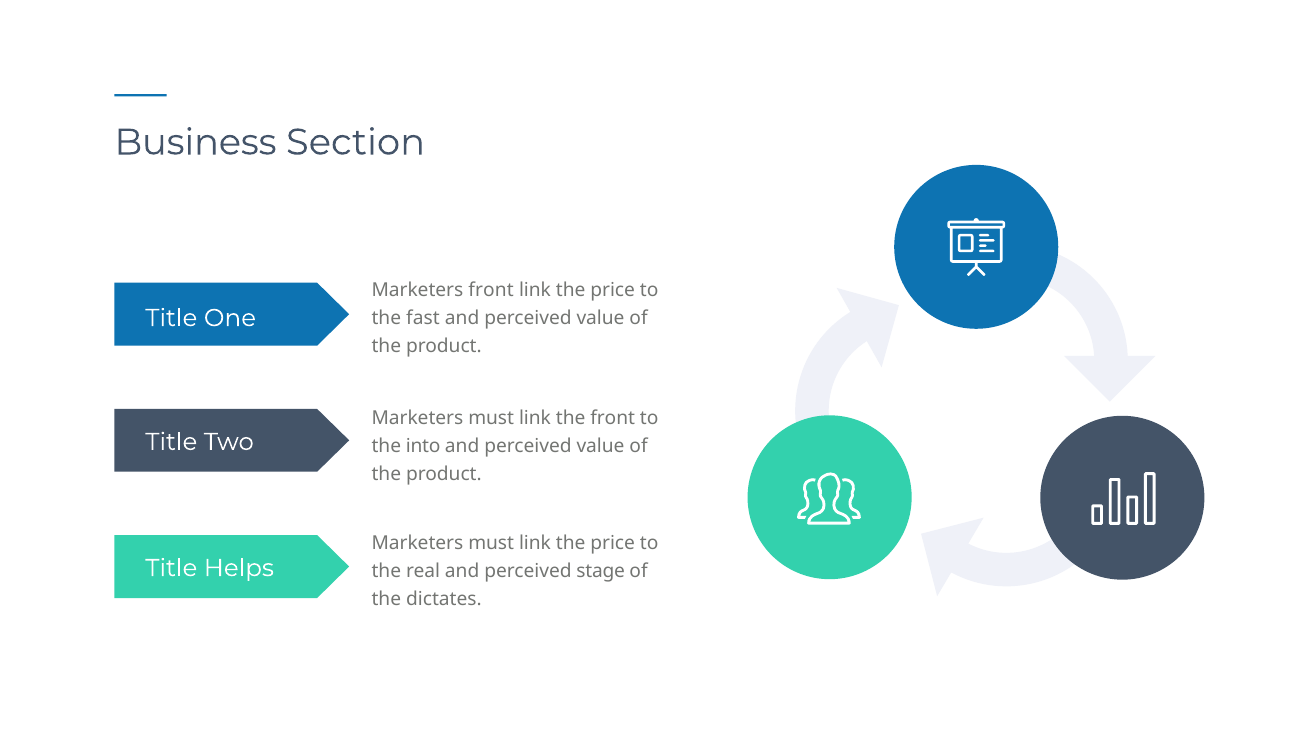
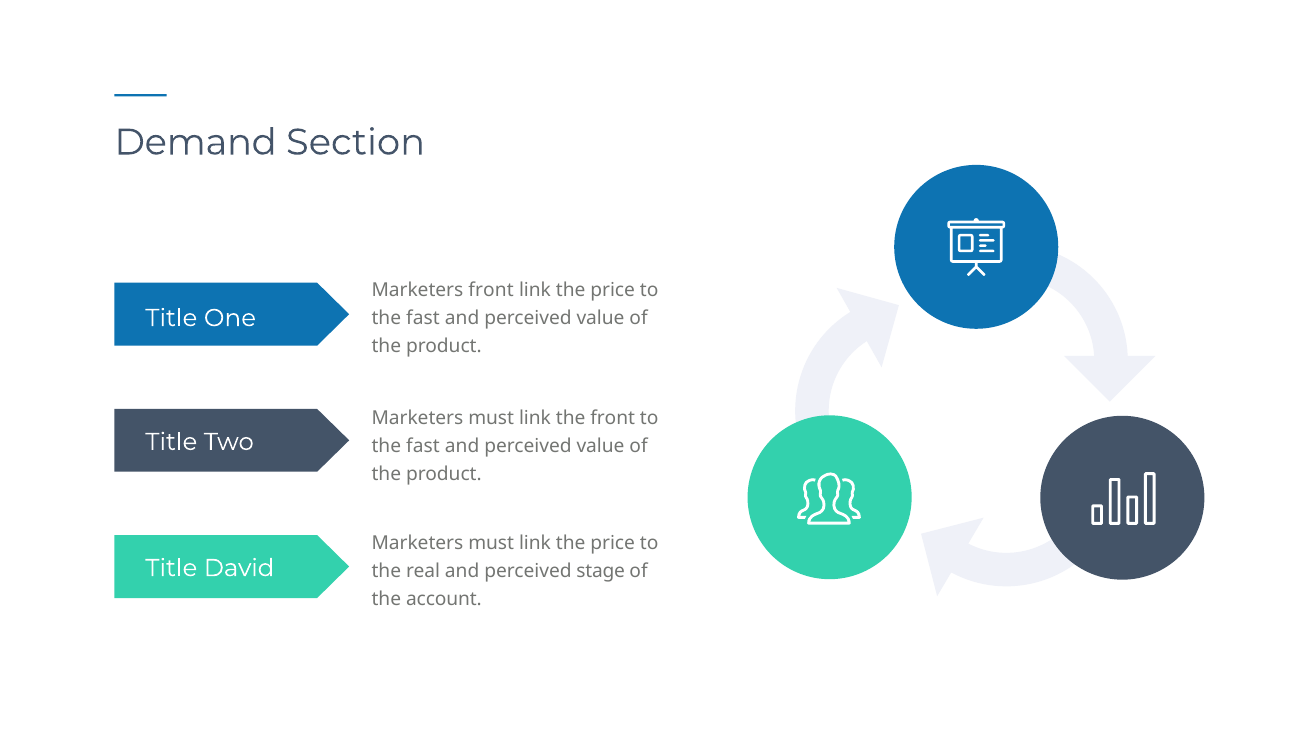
Business: Business -> Demand
into at (423, 447): into -> fast
Helps: Helps -> David
dictates: dictates -> account
